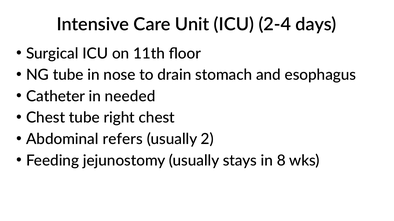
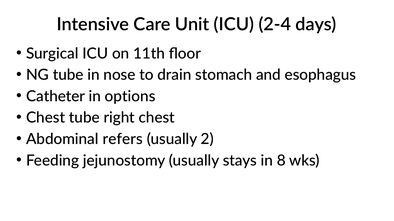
needed: needed -> options
